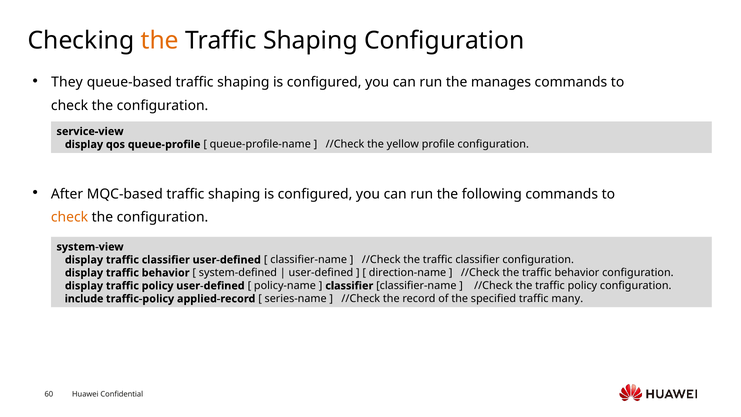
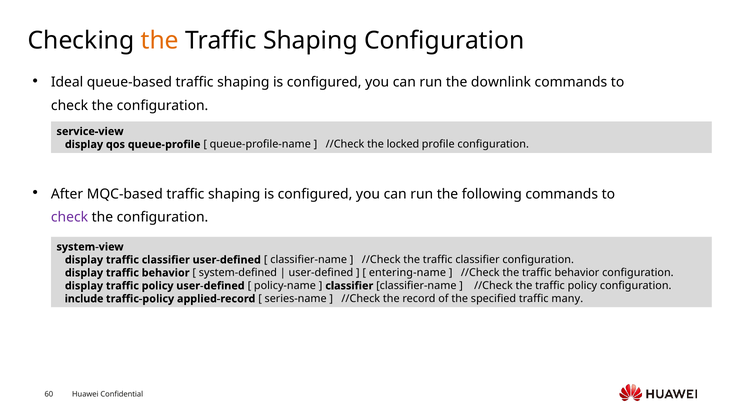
They: They -> Ideal
manages: manages -> downlink
yellow: yellow -> locked
check at (70, 217) colour: orange -> purple
direction-name: direction-name -> entering-name
